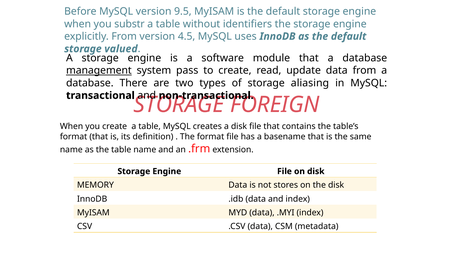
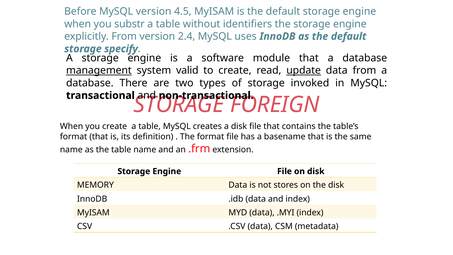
9.5: 9.5 -> 4.5
4.5: 4.5 -> 2.4
valued: valued -> specify
pass: pass -> valid
update underline: none -> present
aliasing: aliasing -> invoked
